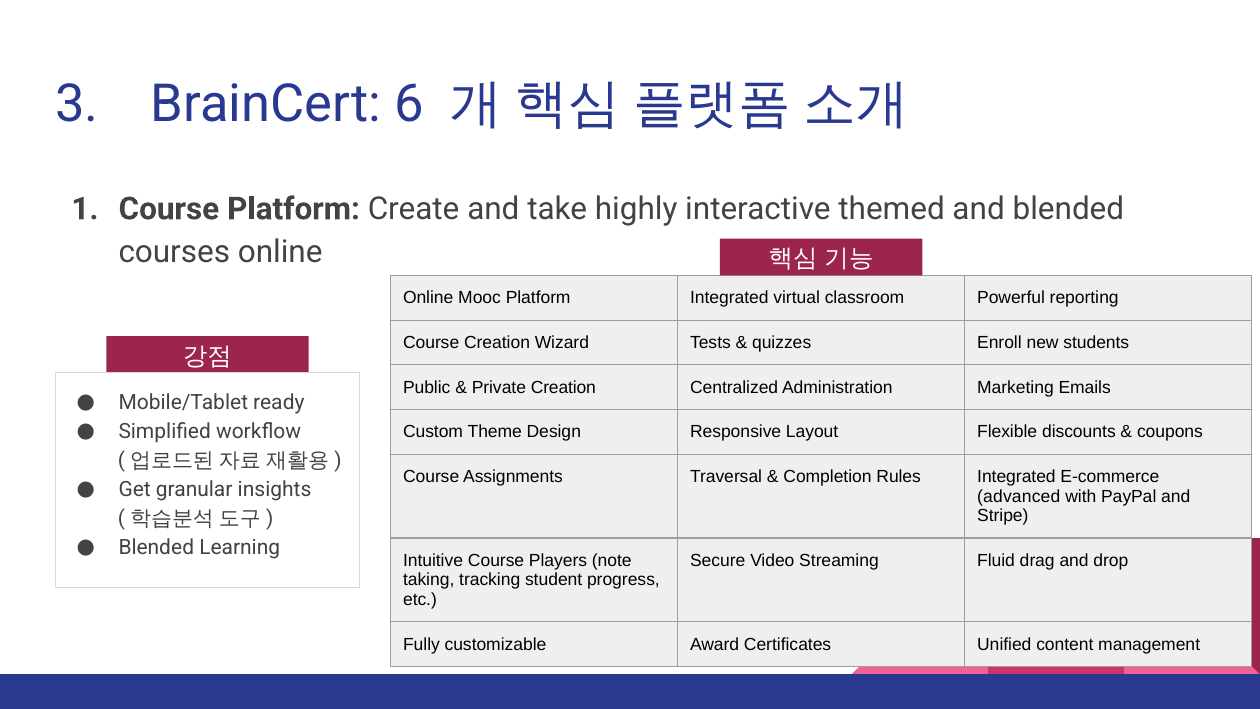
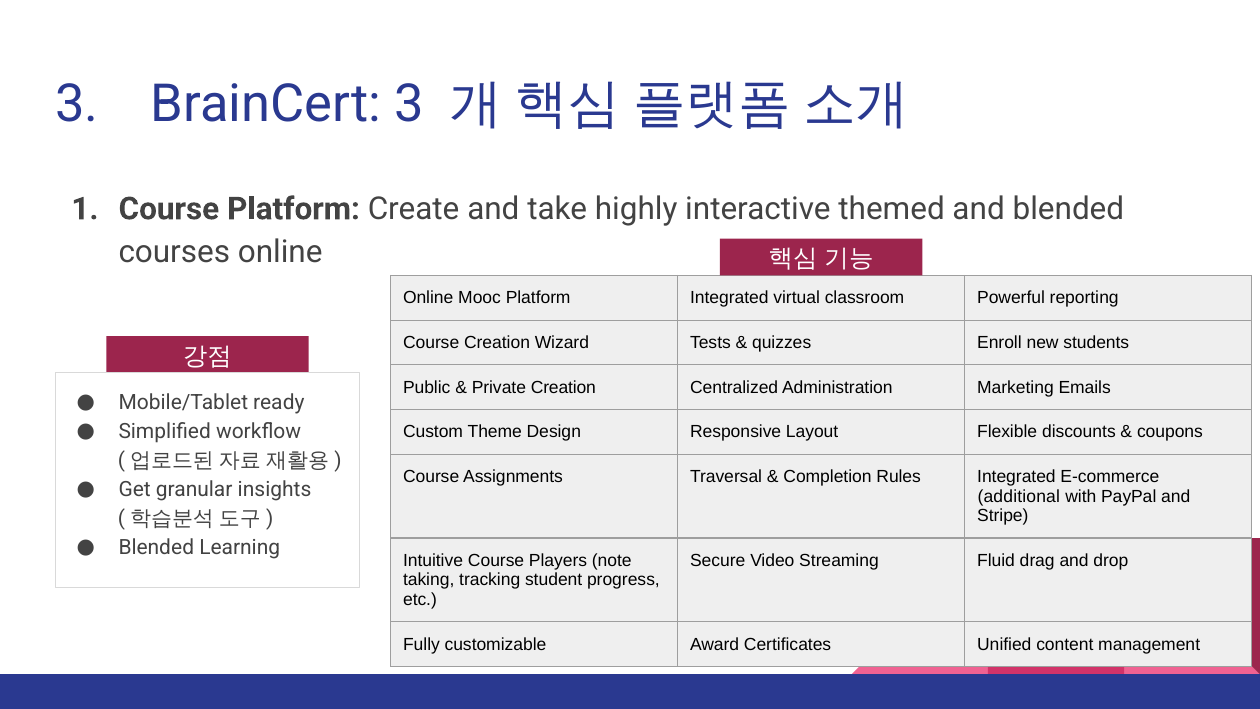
BrainCert 6: 6 -> 3
advanced: advanced -> additional
